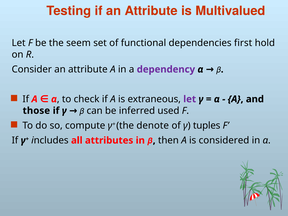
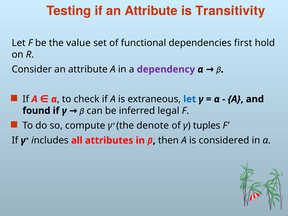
Multivalued: Multivalued -> Transitivity
seem: seem -> value
let at (190, 99) colour: purple -> blue
those: those -> found
used: used -> legal
